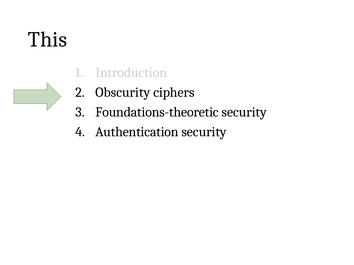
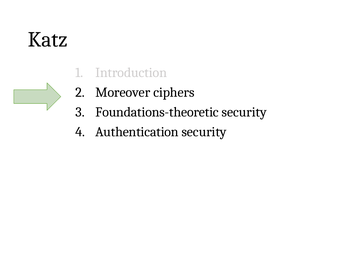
This: This -> Katz
Obscurity: Obscurity -> Moreover
